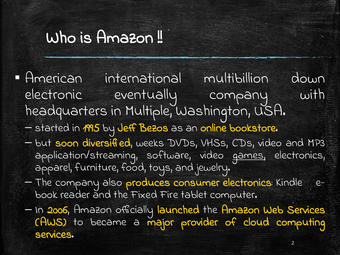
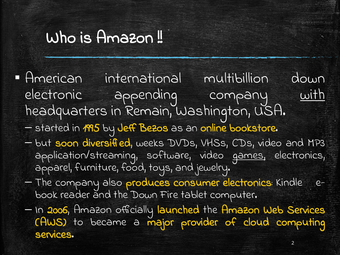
eventually: eventually -> appending
with underline: none -> present
Multiple: Multiple -> Remain
the Fixed: Fixed -> Down
